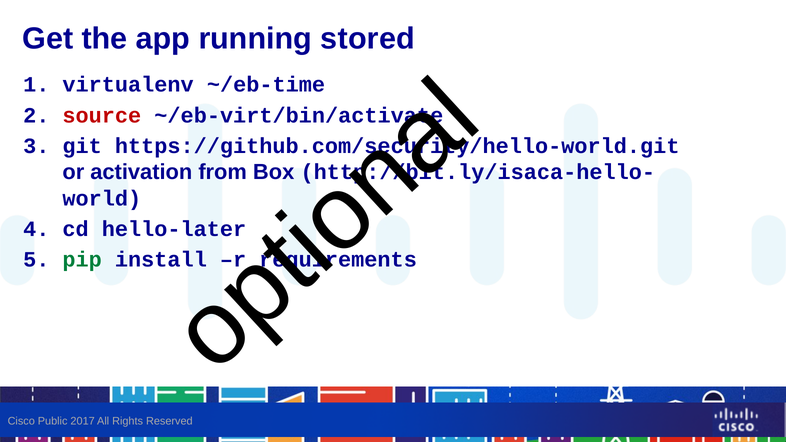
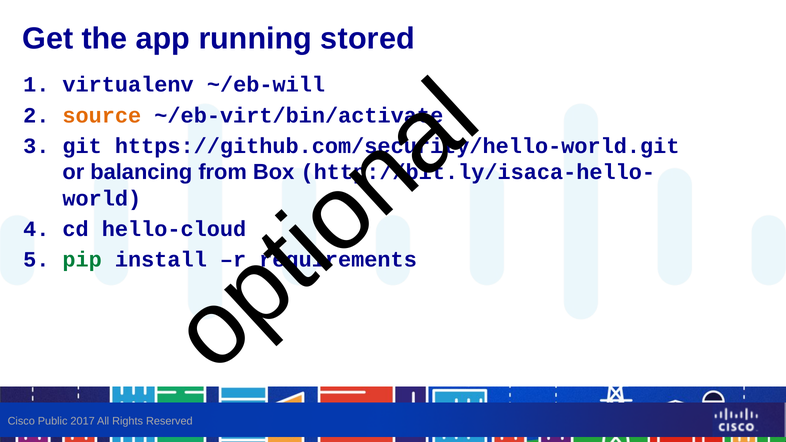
~/eb-time: ~/eb-time -> ~/eb-will
source colour: red -> orange
activation: activation -> balancing
hello-later: hello-later -> hello-cloud
